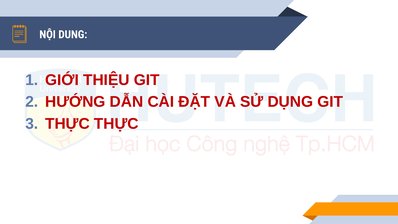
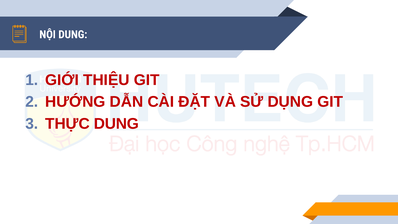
THỰC THỰC: THỰC -> DUNG
